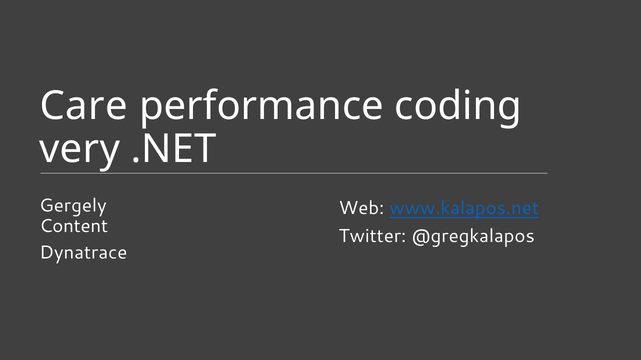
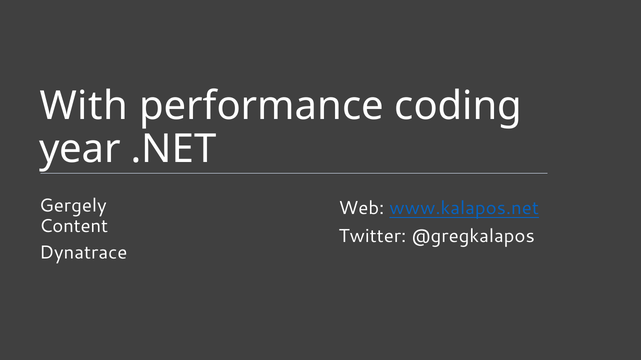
Care: Care -> With
very: very -> year
